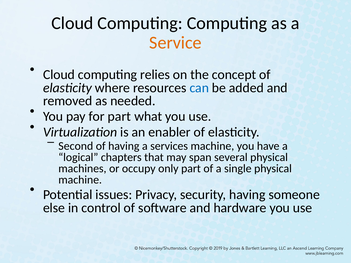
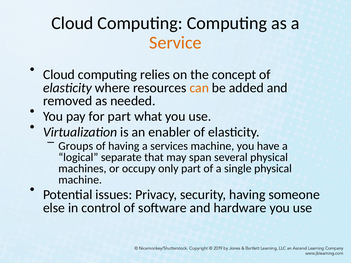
can colour: blue -> orange
Second: Second -> Groups
chapters: chapters -> separate
